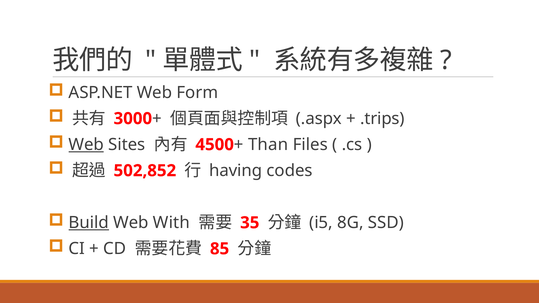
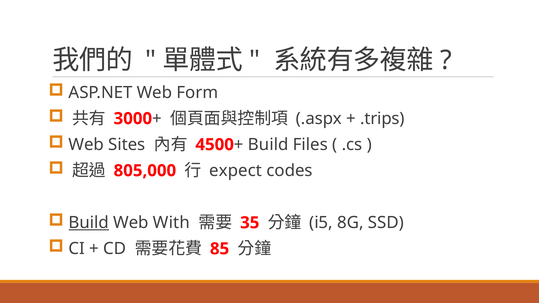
Web at (86, 145) underline: present -> none
Than at (268, 145): Than -> Build
502,852: 502,852 -> 805,000
having: having -> expect
